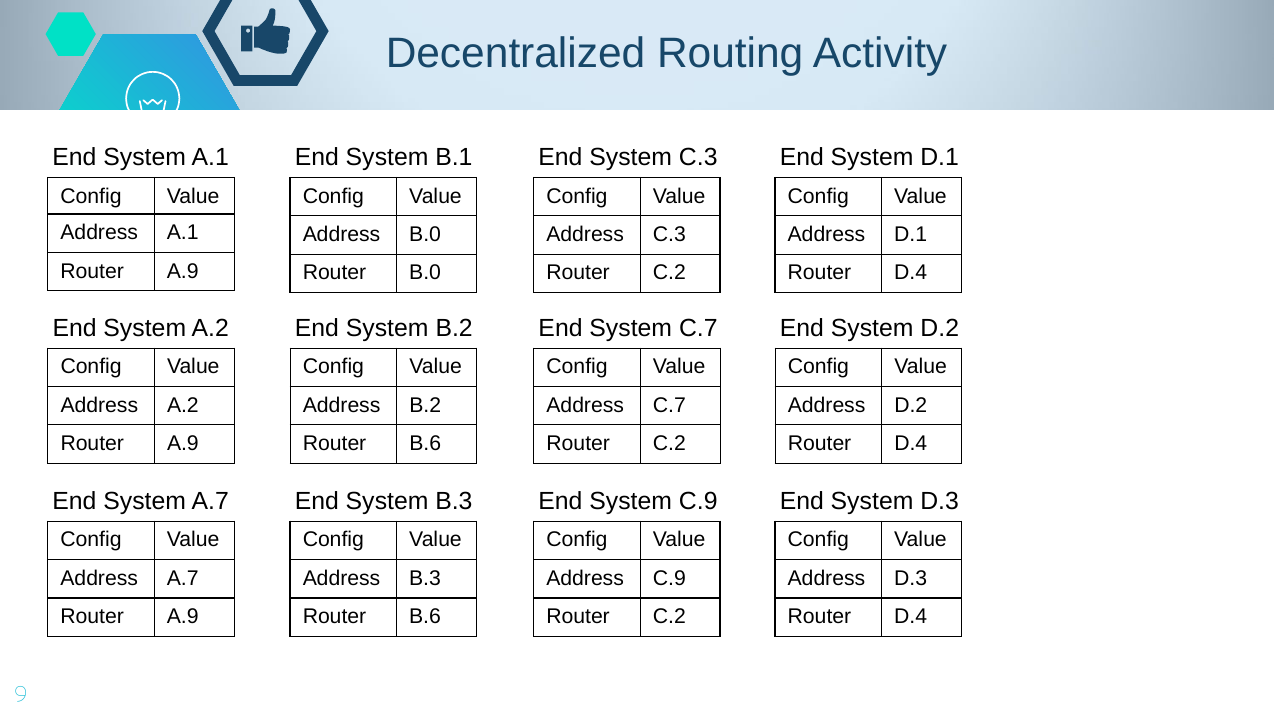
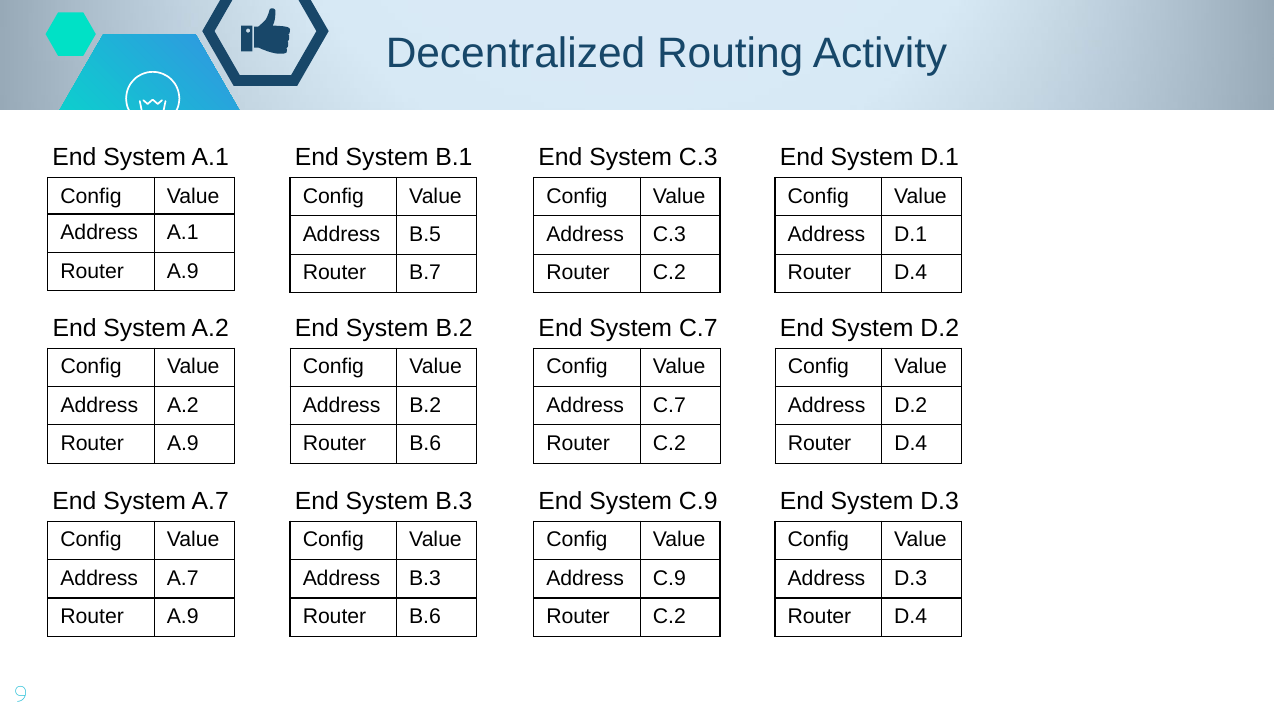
Address B.0: B.0 -> B.5
Router B.0: B.0 -> B.7
